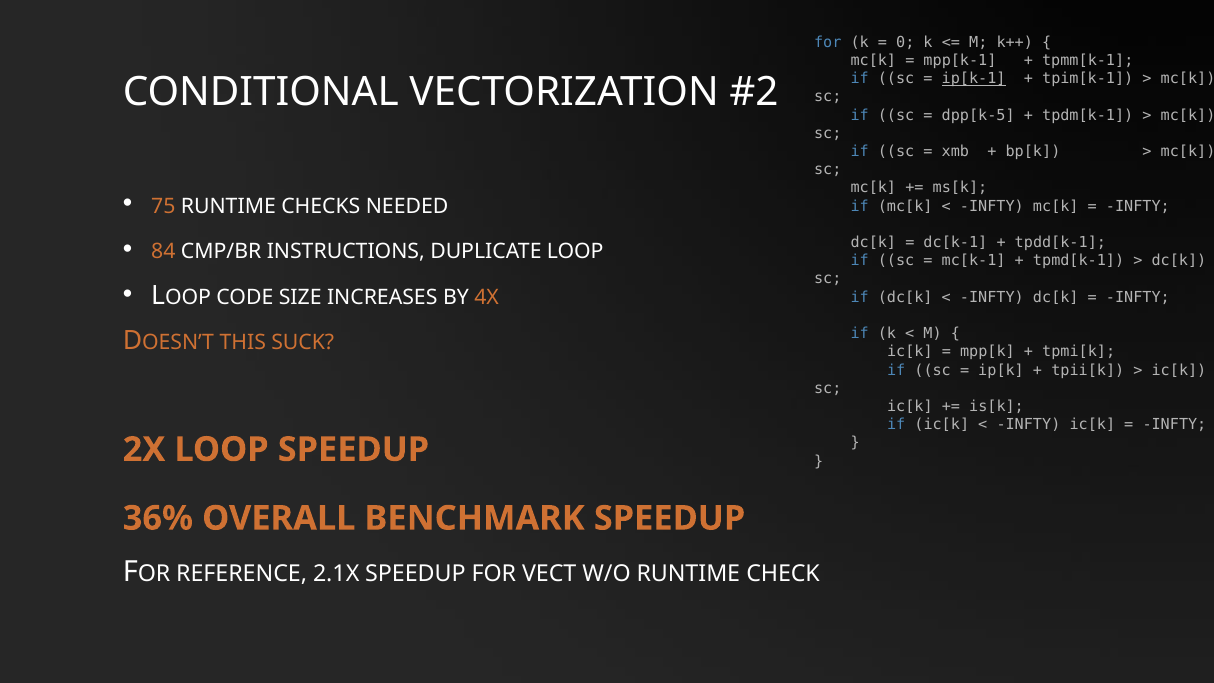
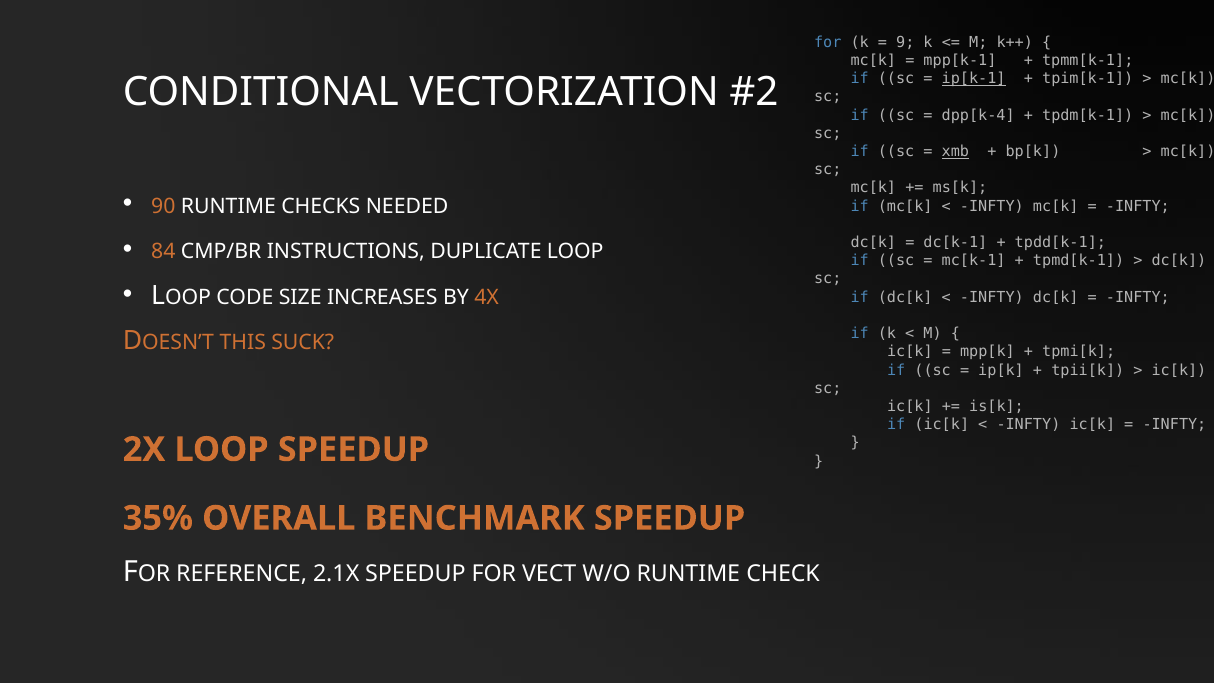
0: 0 -> 9
dpp[k-5: dpp[k-5 -> dpp[k-4
xmb underline: none -> present
75: 75 -> 90
36%: 36% -> 35%
